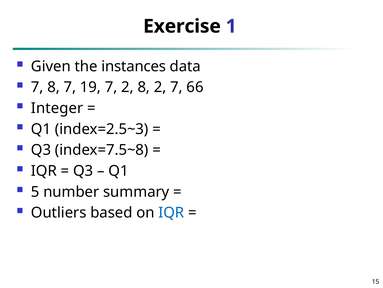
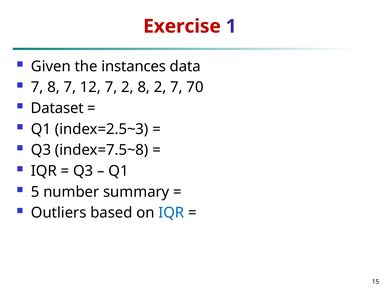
Exercise colour: black -> red
19: 19 -> 12
66: 66 -> 70
Integer: Integer -> Dataset
